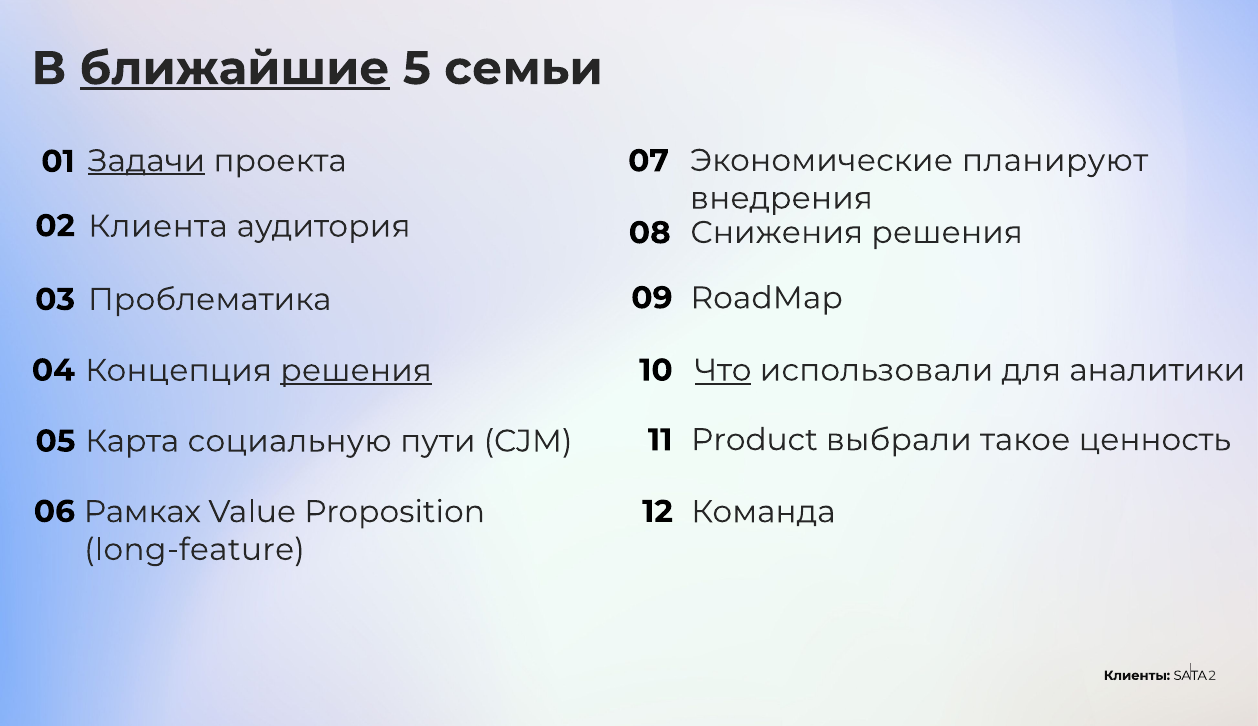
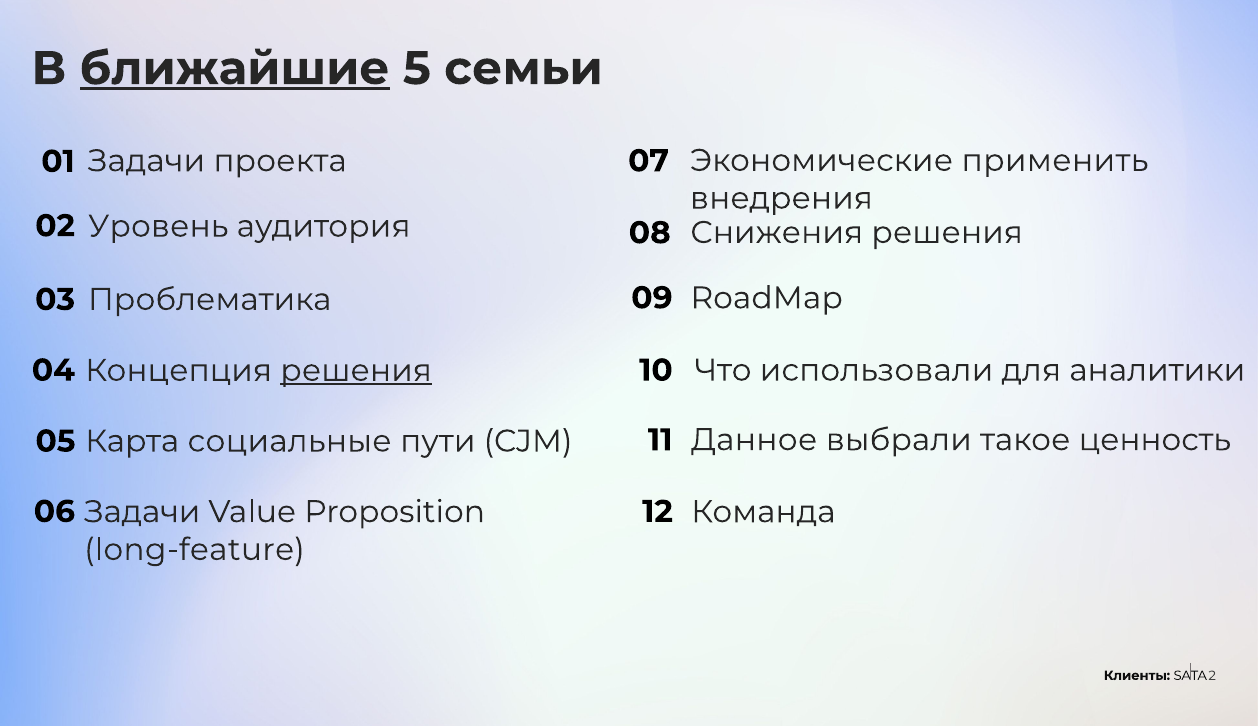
планируют: планируют -> применить
Задачи at (147, 161) underline: present -> none
Клиента: Клиента -> Уровень
Что underline: present -> none
Product: Product -> Данное
социальную: социальную -> социальные
Рамках at (142, 512): Рамках -> Задачи
